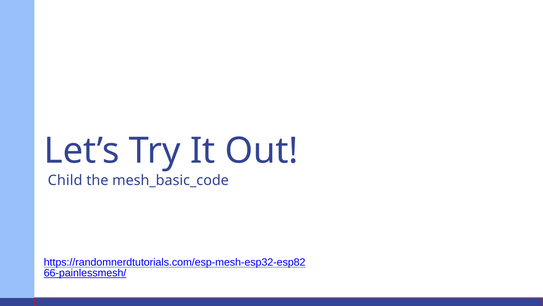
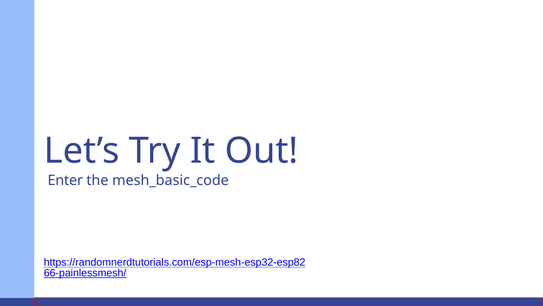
Child: Child -> Enter
